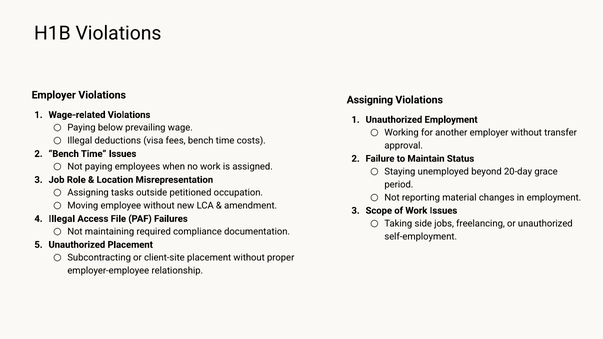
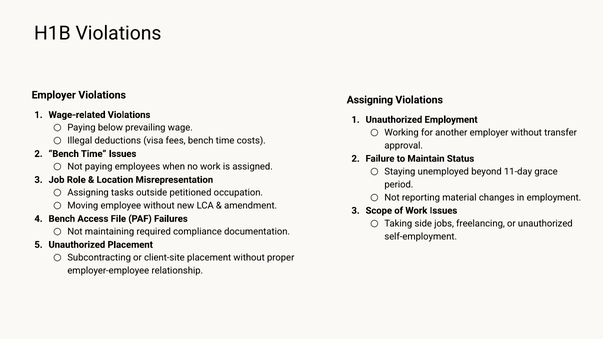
20-day: 20-day -> 11-day
Illegal at (62, 219): Illegal -> Bench
